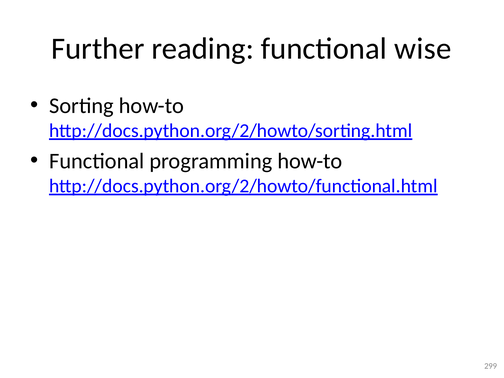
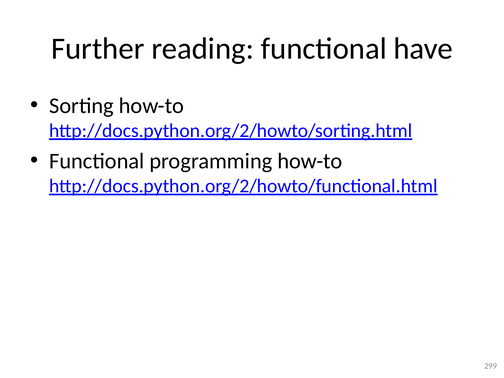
wise: wise -> have
